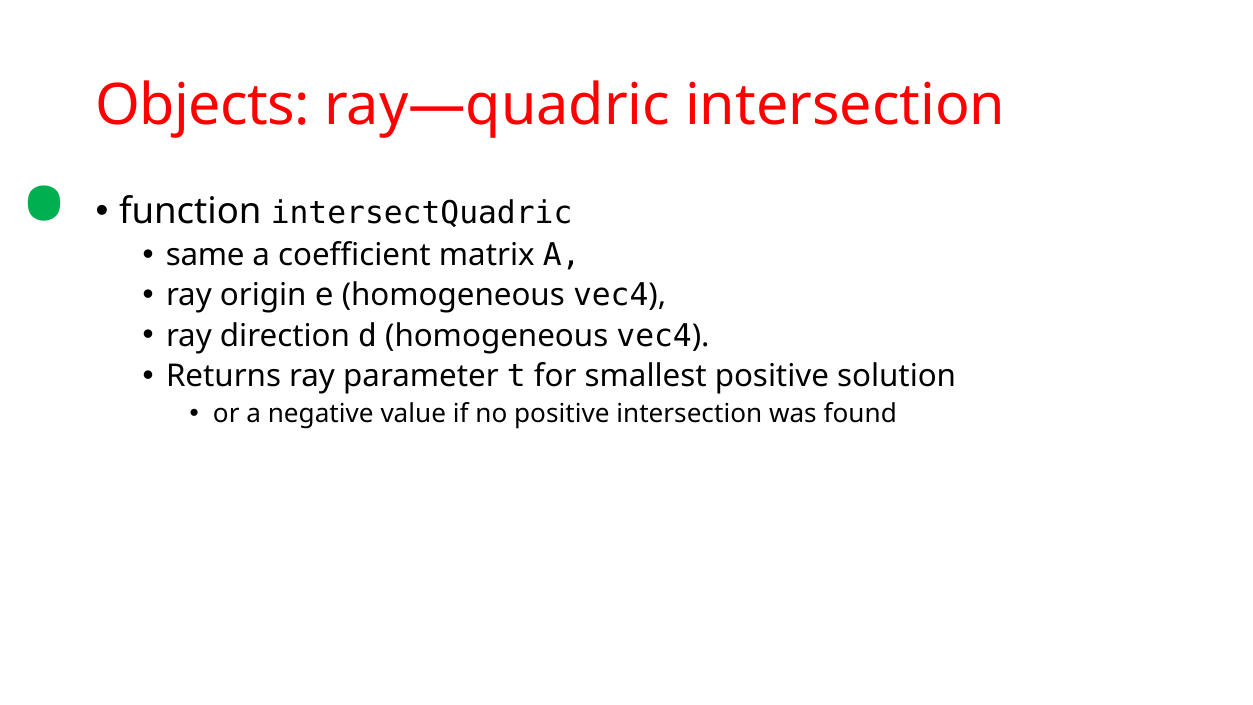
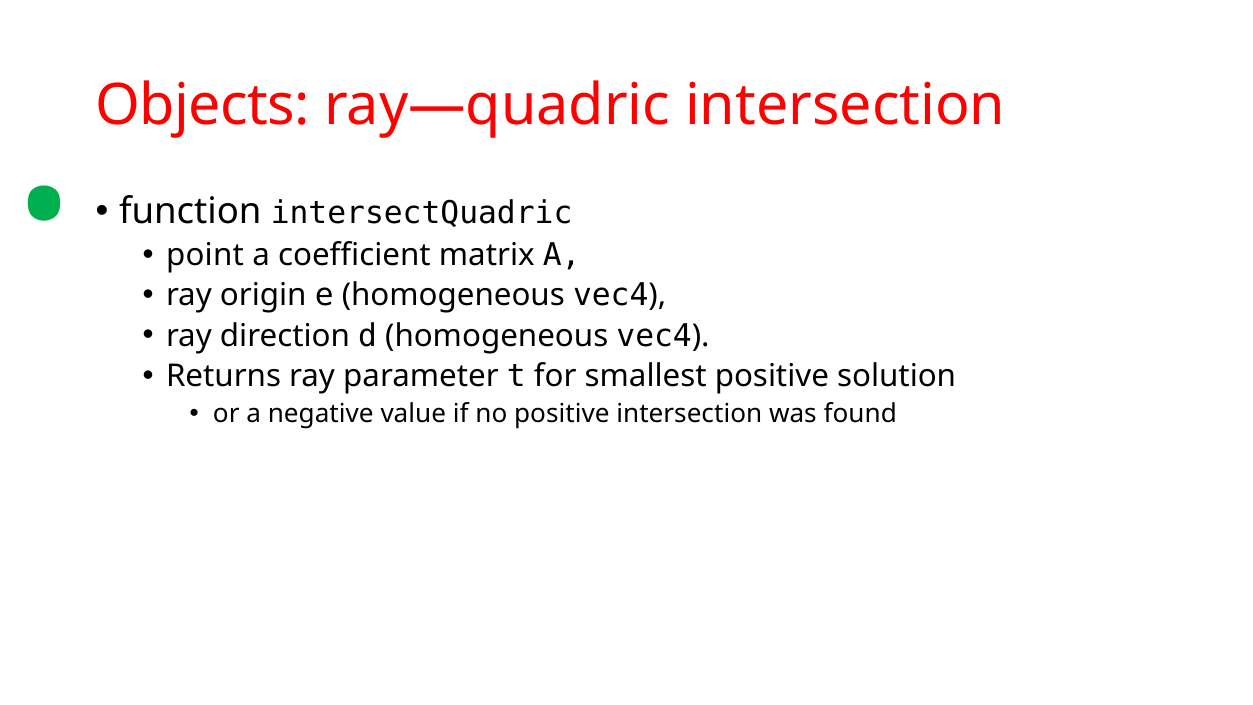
same: same -> point
